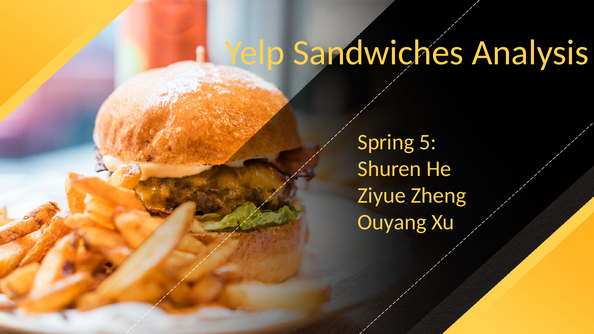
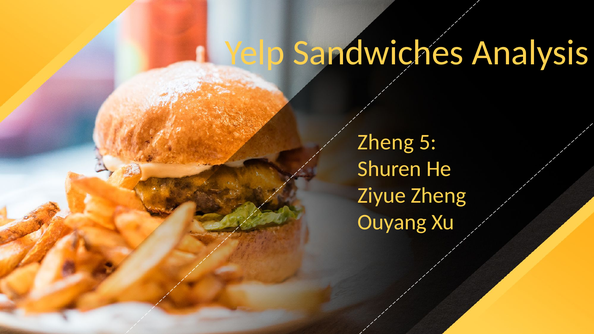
Spring at (386, 142): Spring -> Zheng
